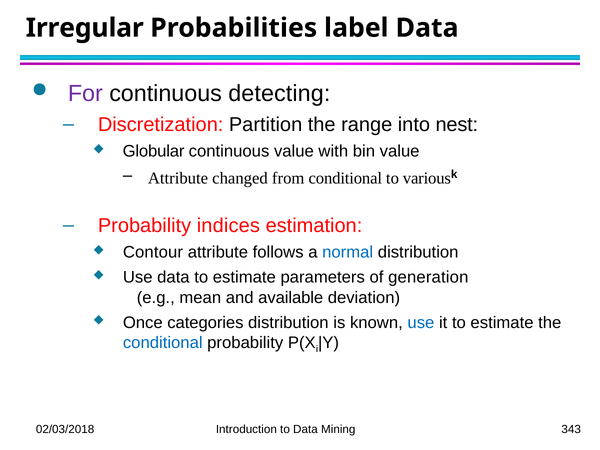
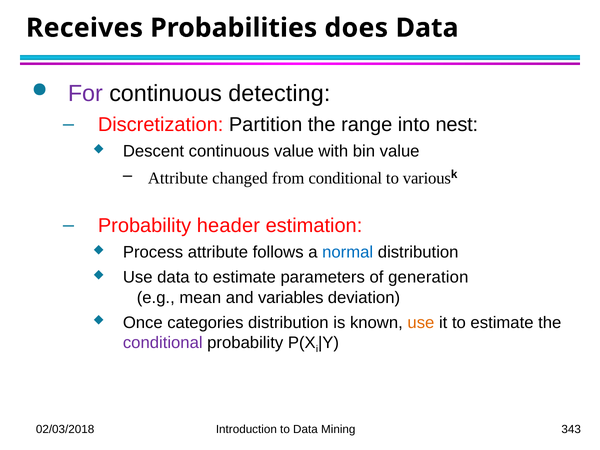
Irregular: Irregular -> Receives
label: label -> does
Globular: Globular -> Descent
indices: indices -> header
Contour: Contour -> Process
available: available -> variables
use at (421, 323) colour: blue -> orange
conditional at (163, 343) colour: blue -> purple
